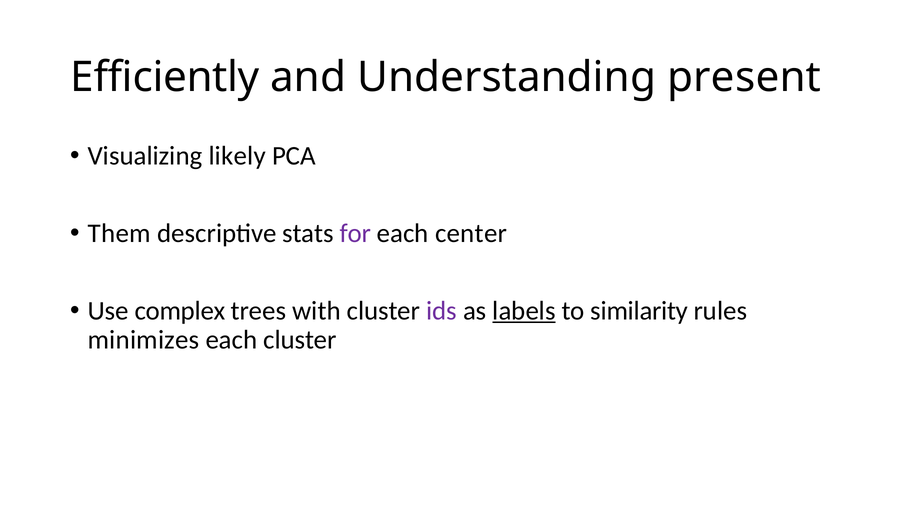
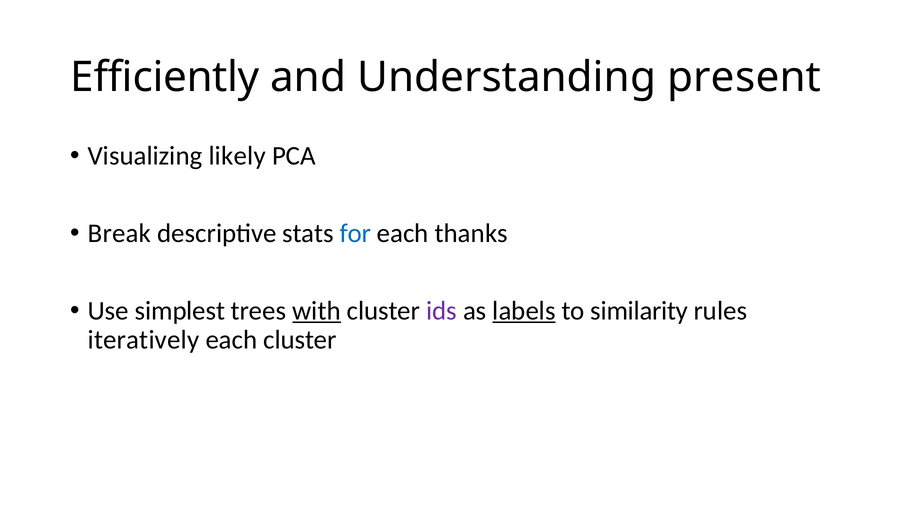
Them: Them -> Break
for colour: purple -> blue
center: center -> thanks
complex: complex -> simplest
with underline: none -> present
minimizes: minimizes -> iteratively
